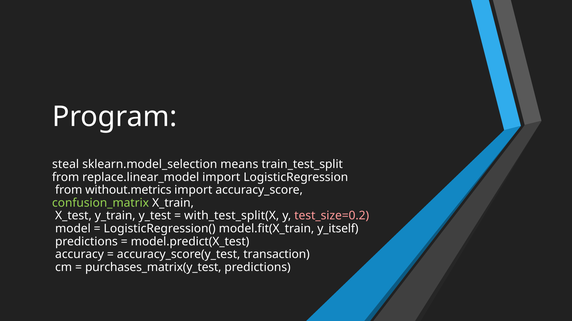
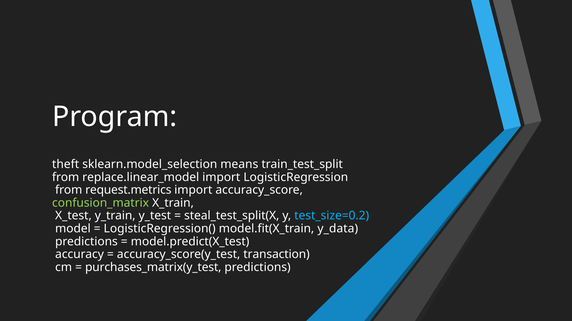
steal: steal -> theft
without.metrics: without.metrics -> request.metrics
with_test_split(X: with_test_split(X -> steal_test_split(X
test_size=0.2 colour: pink -> light blue
y_itself: y_itself -> y_data
